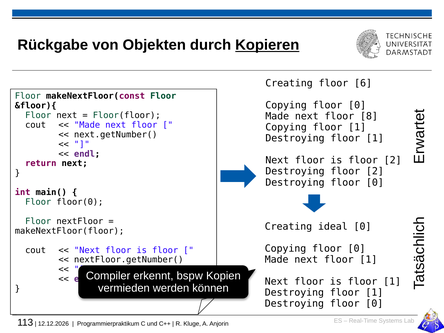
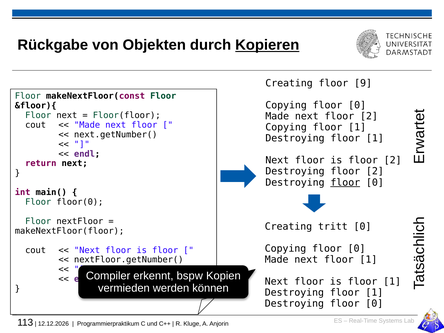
6: 6 -> 9
next floor 8: 8 -> 2
floor at (345, 182) underline: none -> present
ideal: ideal -> tritt
